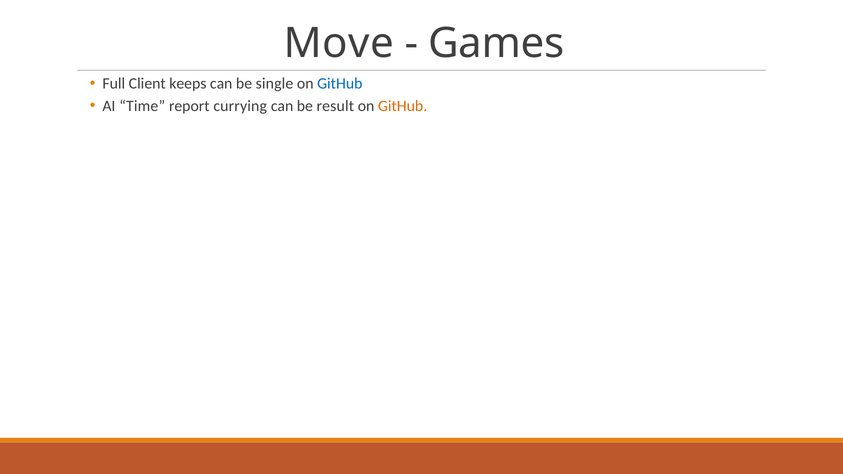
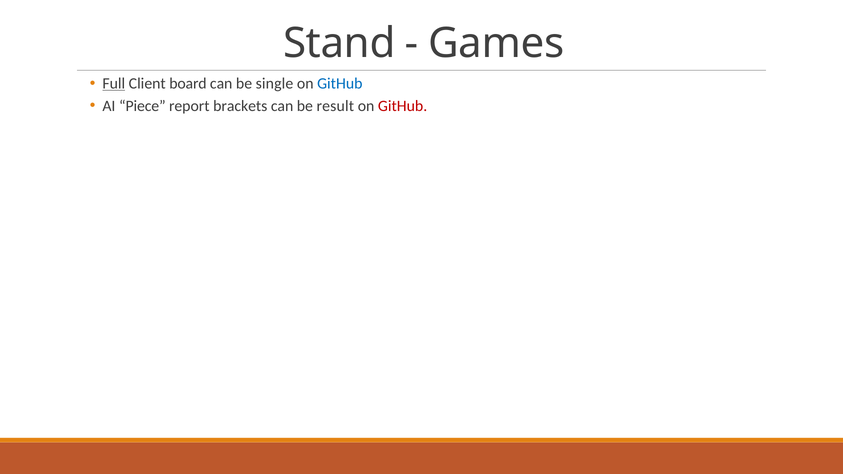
Move: Move -> Stand
Full underline: none -> present
keeps: keeps -> board
Time: Time -> Piece
currying: currying -> brackets
GitHub at (403, 106) colour: orange -> red
